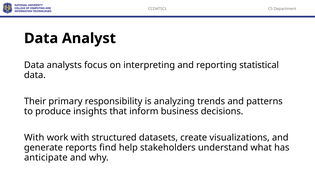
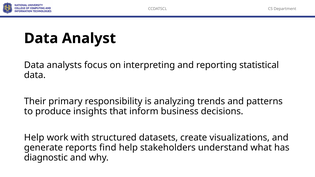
With at (34, 138): With -> Help
anticipate: anticipate -> diagnostic
